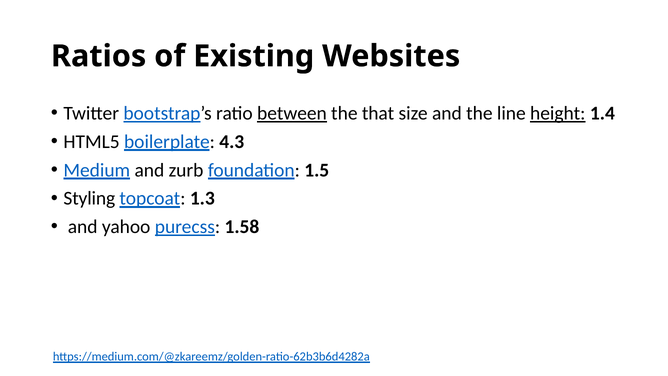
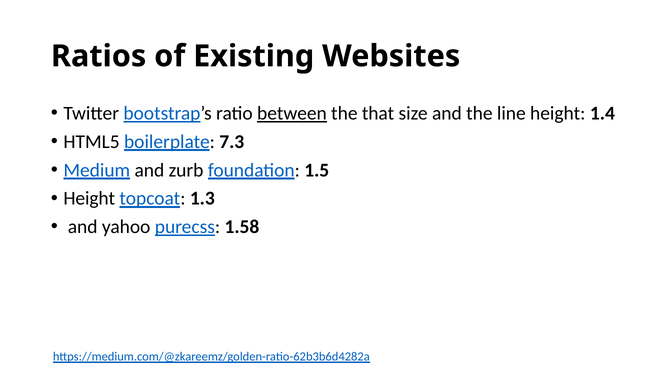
height at (558, 113) underline: present -> none
4.3: 4.3 -> 7.3
Styling at (89, 198): Styling -> Height
